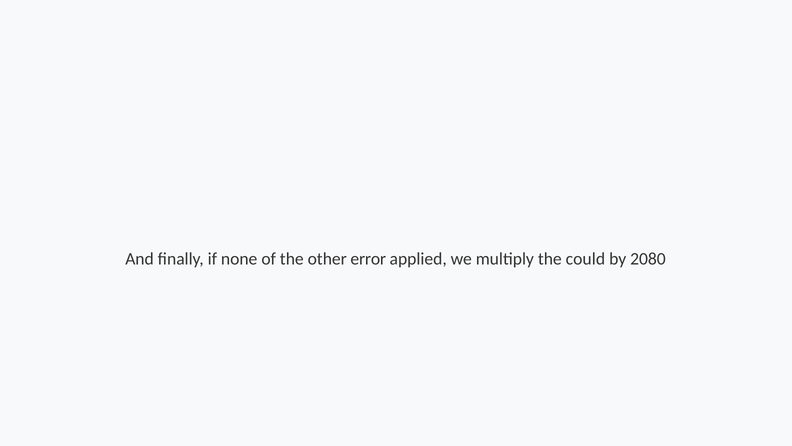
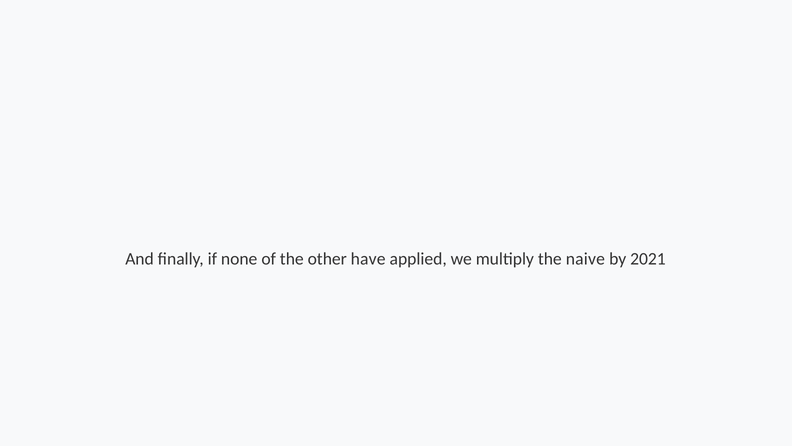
error: error -> have
could: could -> naive
2080: 2080 -> 2021
